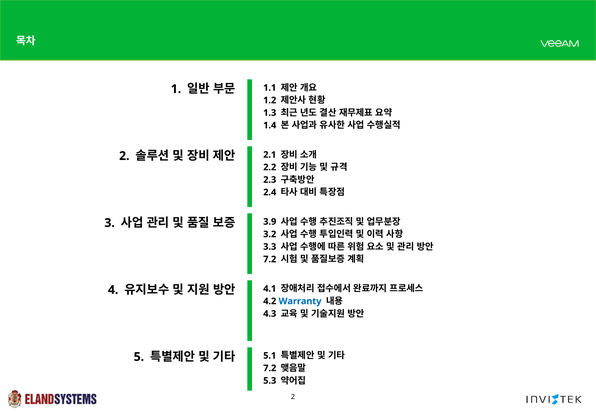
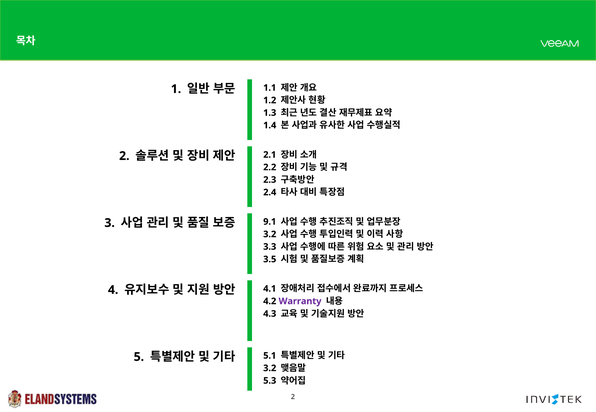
3.9: 3.9 -> 9.1
7.2 at (270, 260): 7.2 -> 3.5
Warranty colour: blue -> purple
7.2 at (270, 369): 7.2 -> 3.2
